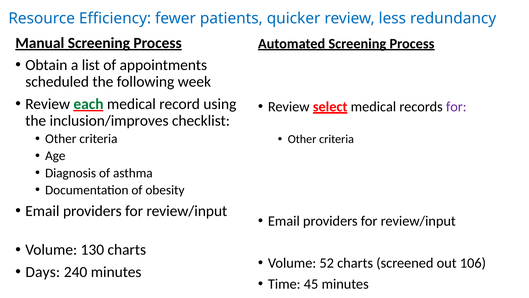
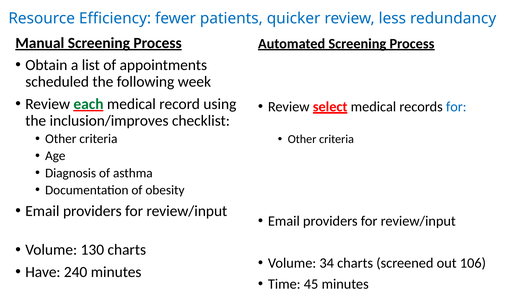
for at (456, 106) colour: purple -> blue
52: 52 -> 34
Days: Days -> Have
